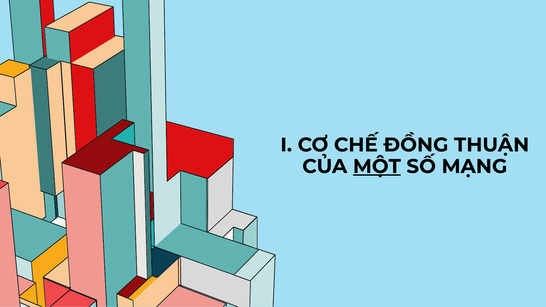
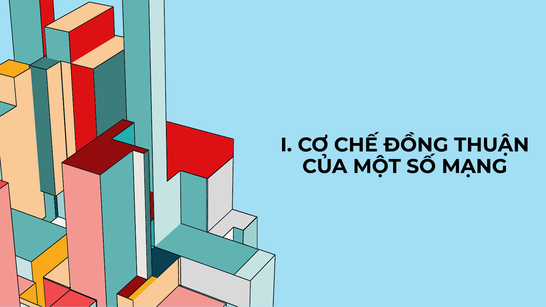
MỘT underline: present -> none
